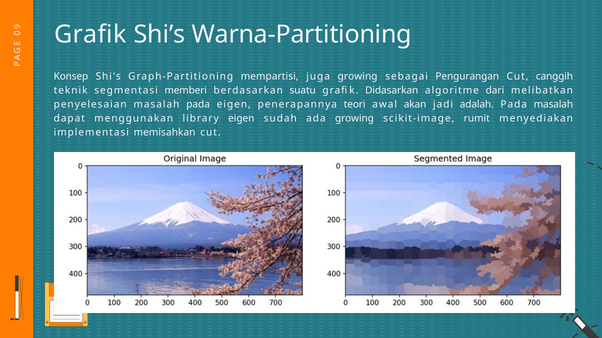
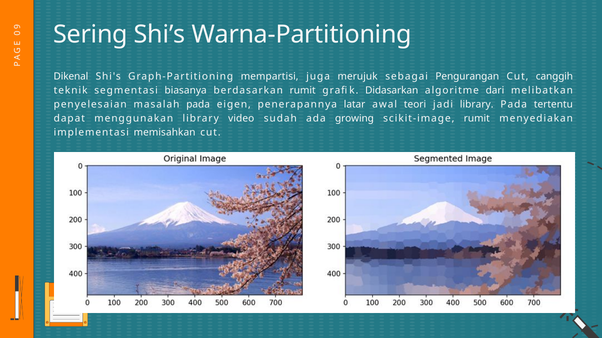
Grafik at (90, 34): Grafik -> Sering
Konsep: Konsep -> Dikenal
juga growing: growing -> merujuk
memberi: memberi -> biasanya
berdasarkan suatu: suatu -> rumit
teori: teori -> latar
akan: akan -> teori
jadi adalah: adalah -> library
Pada masalah: masalah -> tertentu
library eigen: eigen -> video
